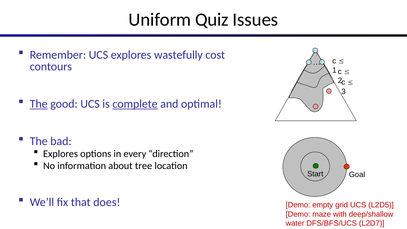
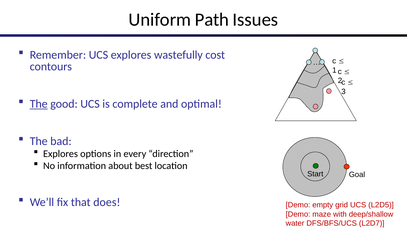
Quiz: Quiz -> Path
complete underline: present -> none
tree: tree -> best
